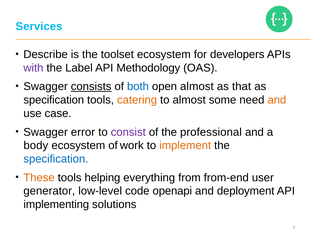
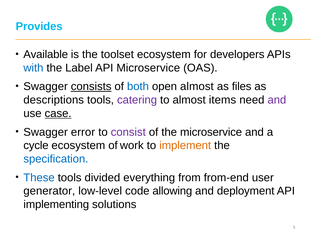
Services: Services -> Provides
Describe: Describe -> Available
with colour: purple -> blue
API Methodology: Methodology -> Microservice
that: that -> files
specification at (54, 100): specification -> descriptions
catering colour: orange -> purple
some: some -> items
and at (277, 100) colour: orange -> purple
case underline: none -> present
the professional: professional -> microservice
body: body -> cycle
These colour: orange -> blue
helping: helping -> divided
openapi: openapi -> allowing
